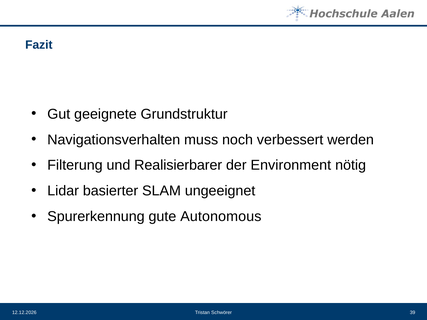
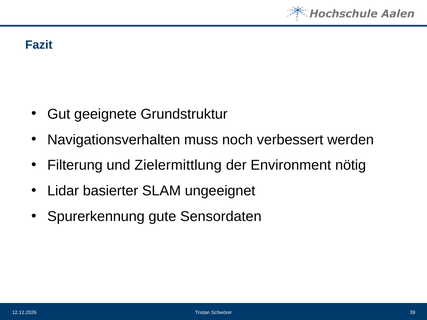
Realisierbarer: Realisierbarer -> Zielermittlung
Autonomous: Autonomous -> Sensordaten
